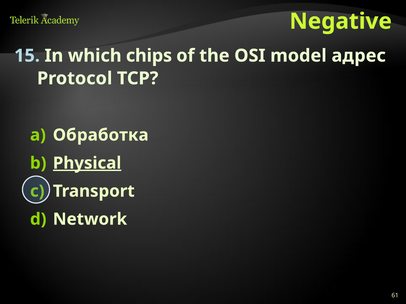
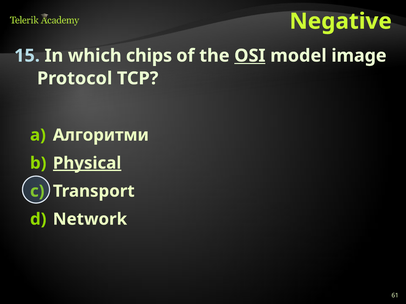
OSI underline: none -> present
адрес: адрес -> image
Обработка: Обработка -> Алгоритми
